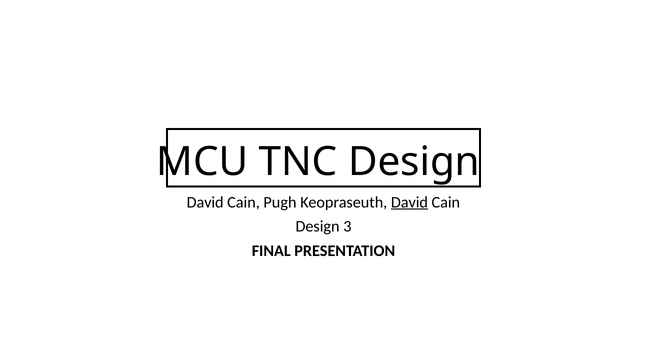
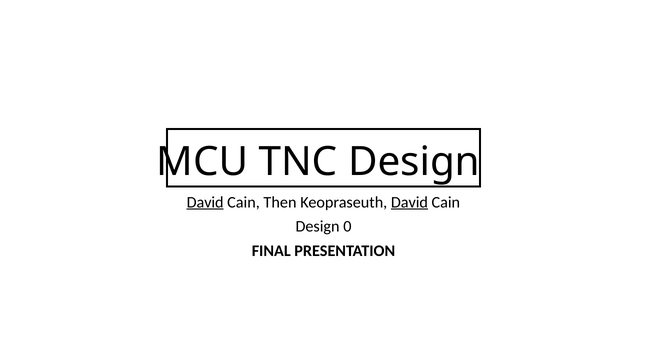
David at (205, 202) underline: none -> present
Pugh: Pugh -> Then
3: 3 -> 0
